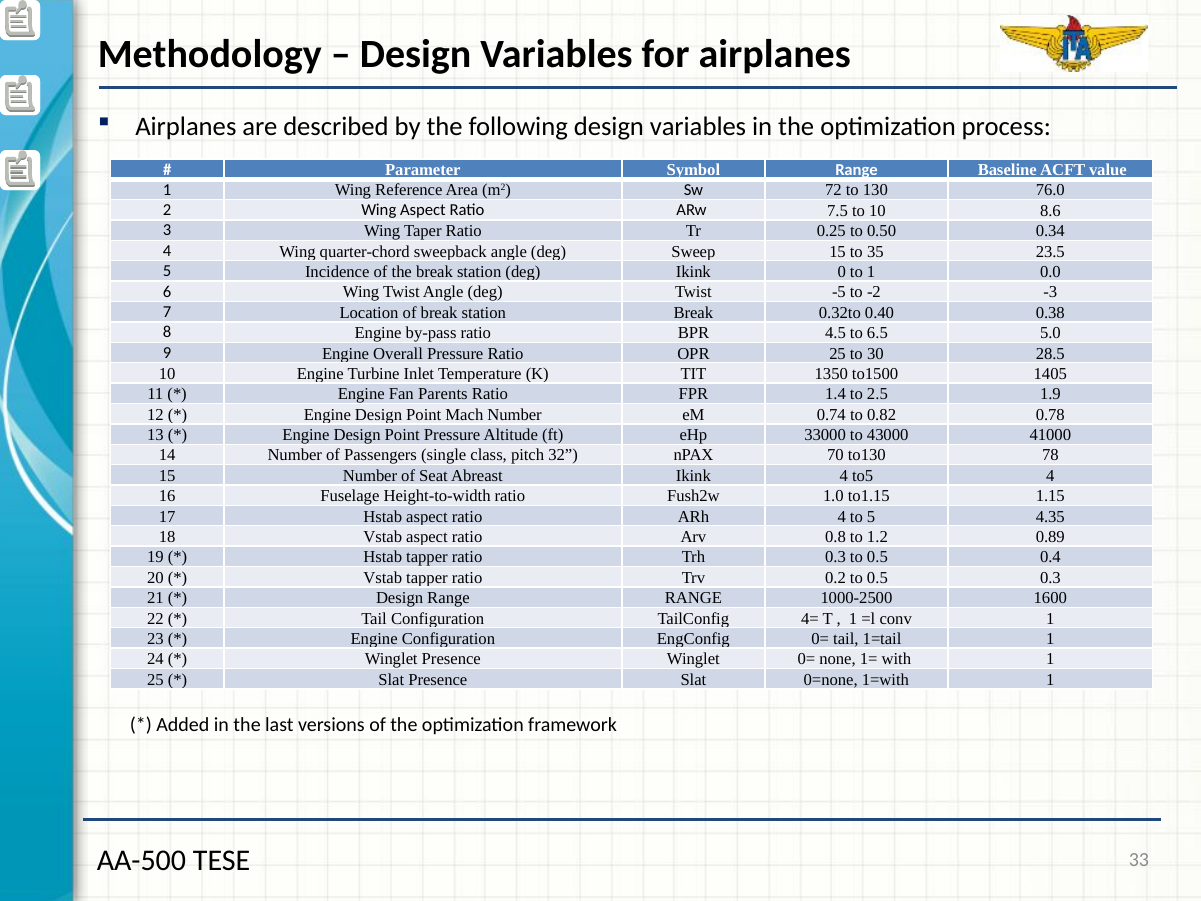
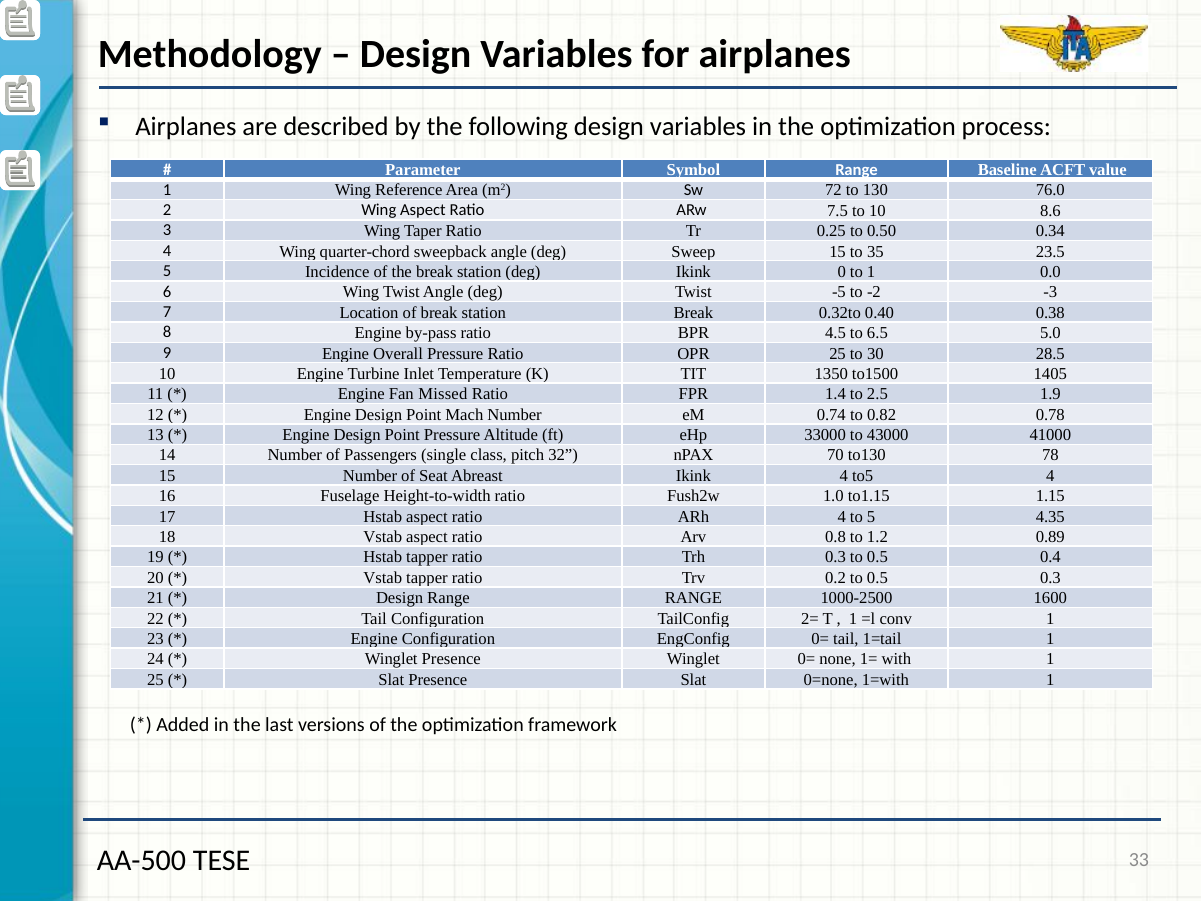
Parents: Parents -> Missed
4=: 4= -> 2=
